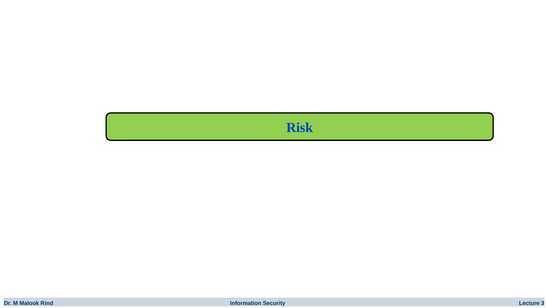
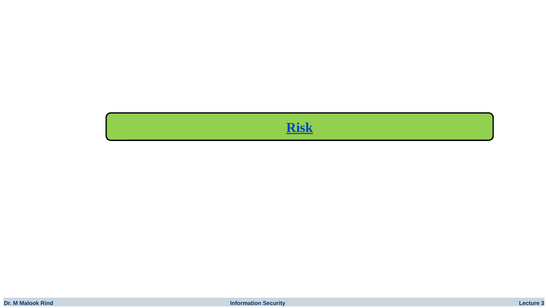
Risk underline: none -> present
